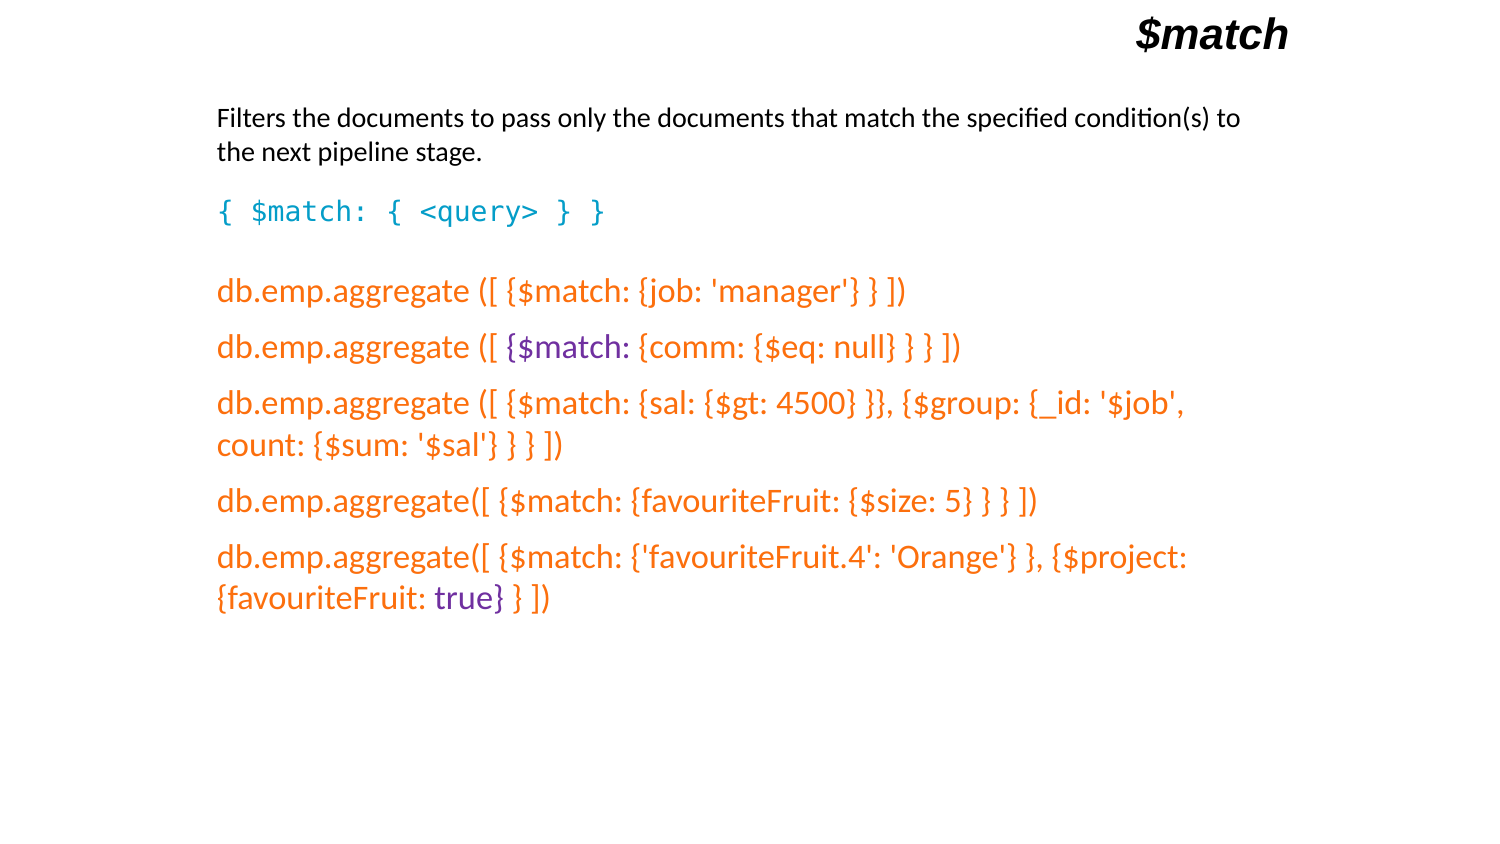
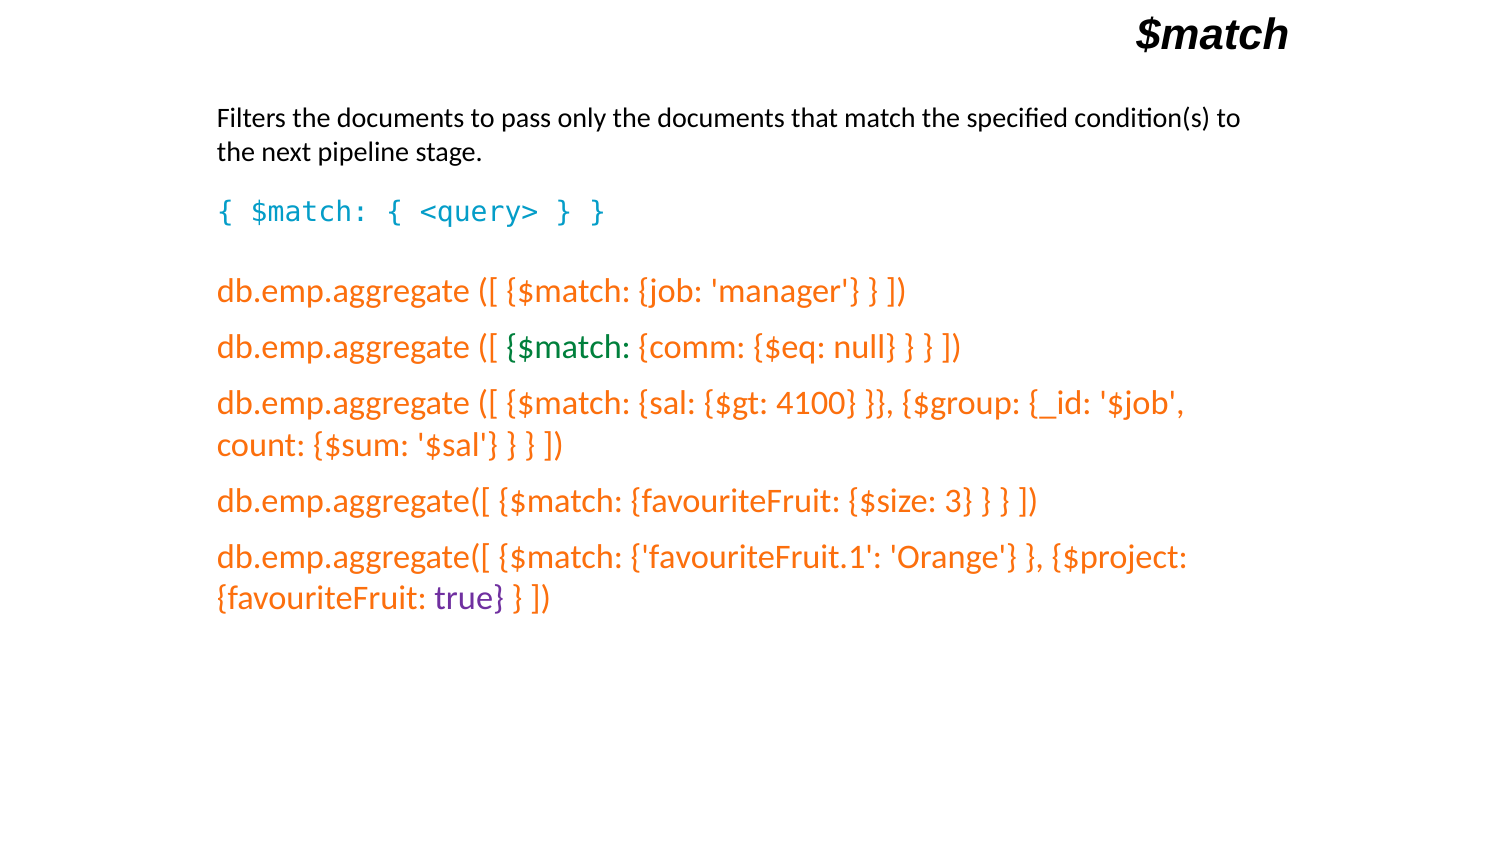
$match at (569, 347) colour: purple -> green
4500: 4500 -> 4100
5: 5 -> 3
favouriteFruit.4: favouriteFruit.4 -> favouriteFruit.1
